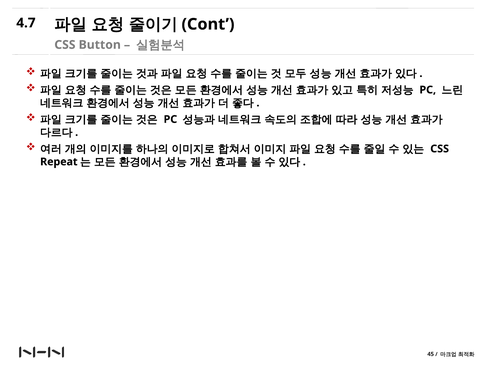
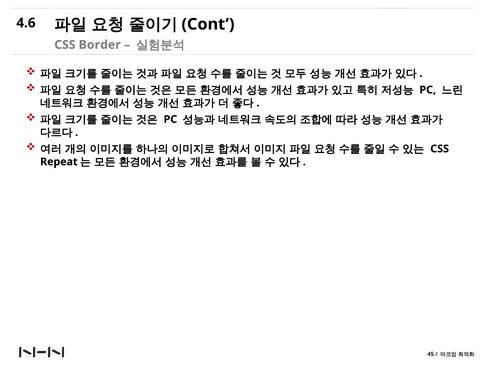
4.7: 4.7 -> 4.6
Button: Button -> Border
